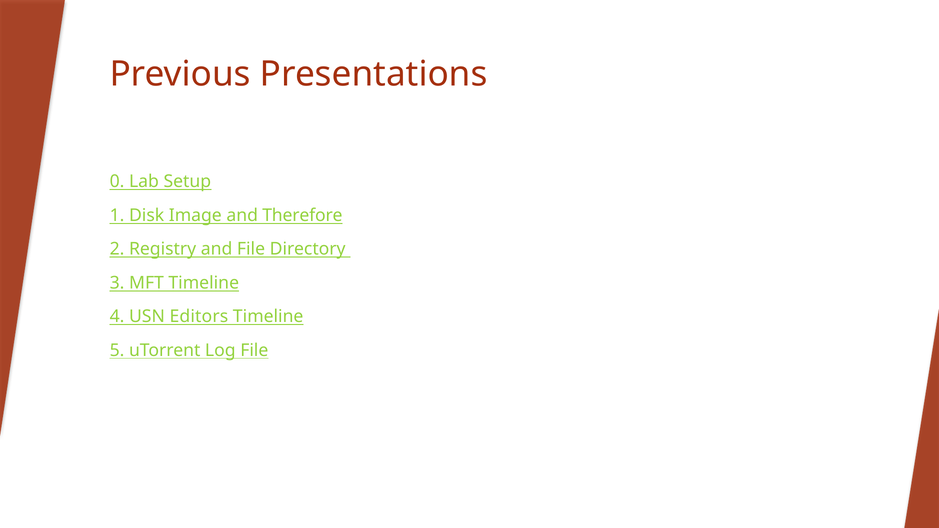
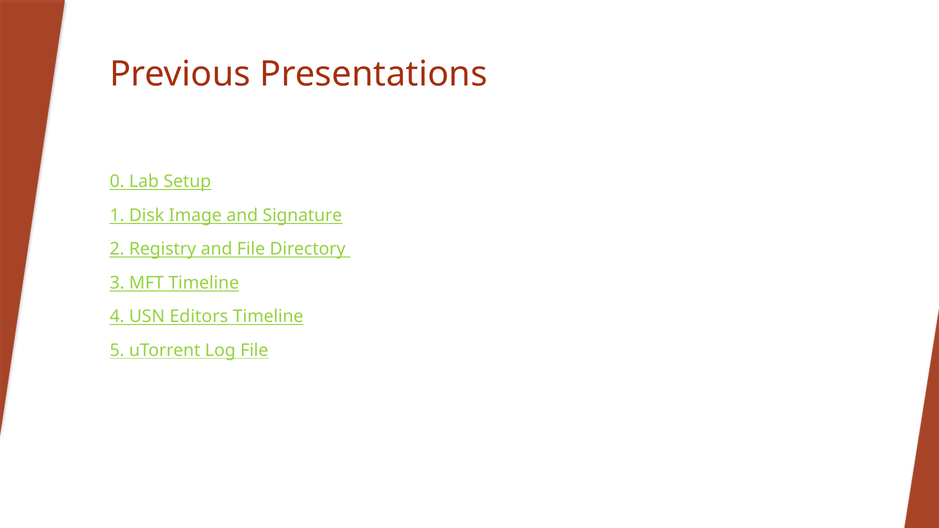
Therefore: Therefore -> Signature
